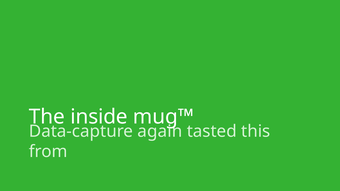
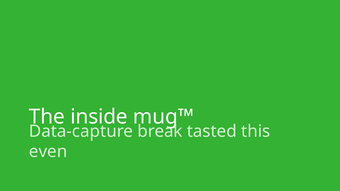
again: again -> break
from: from -> even
